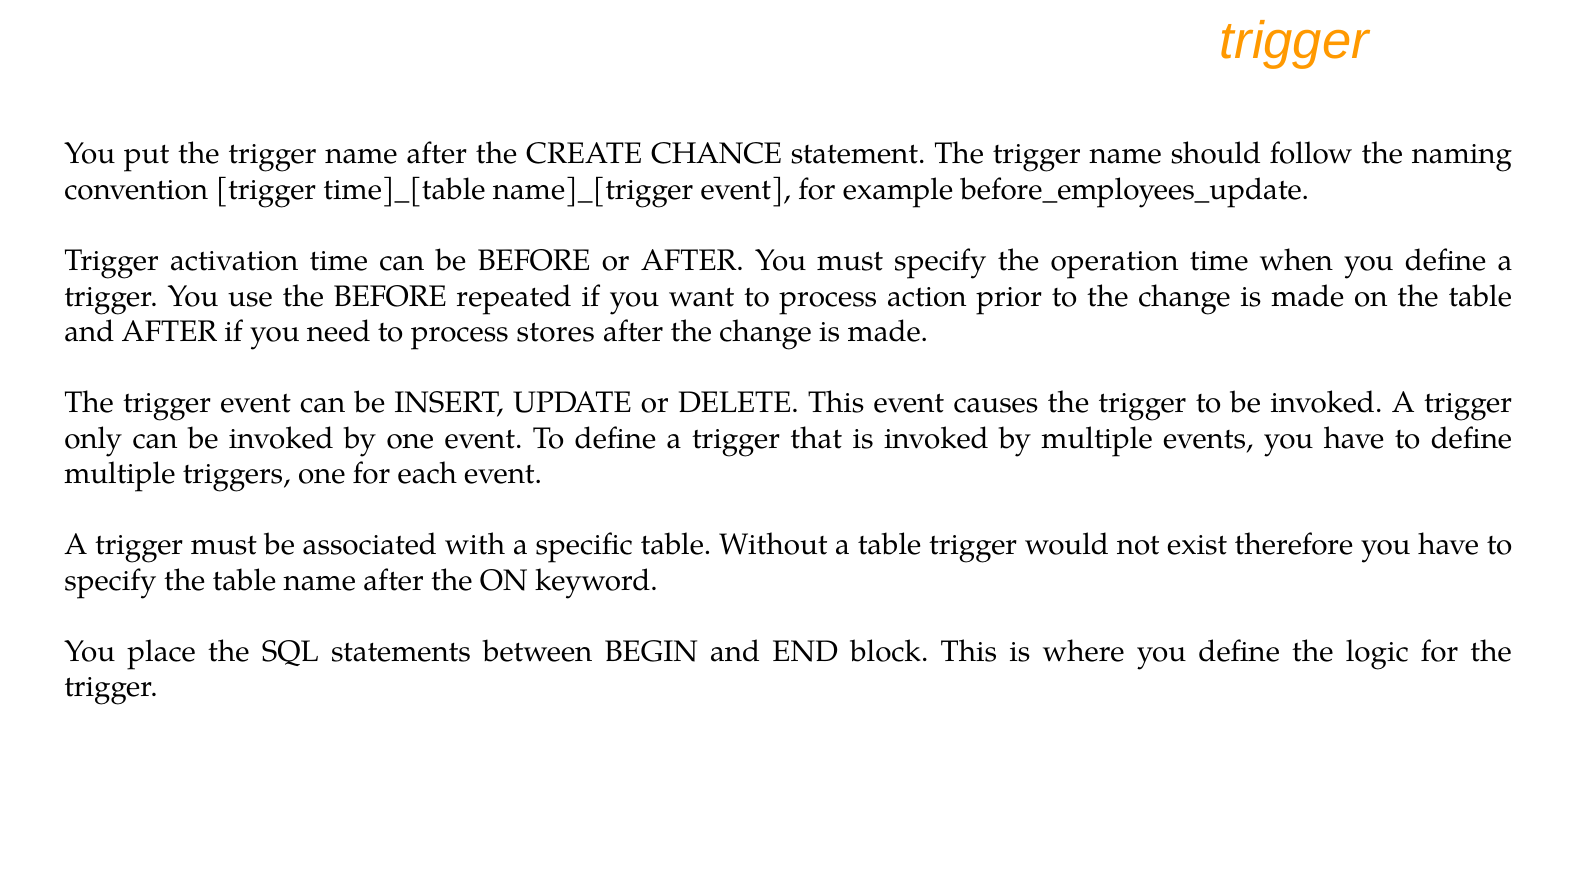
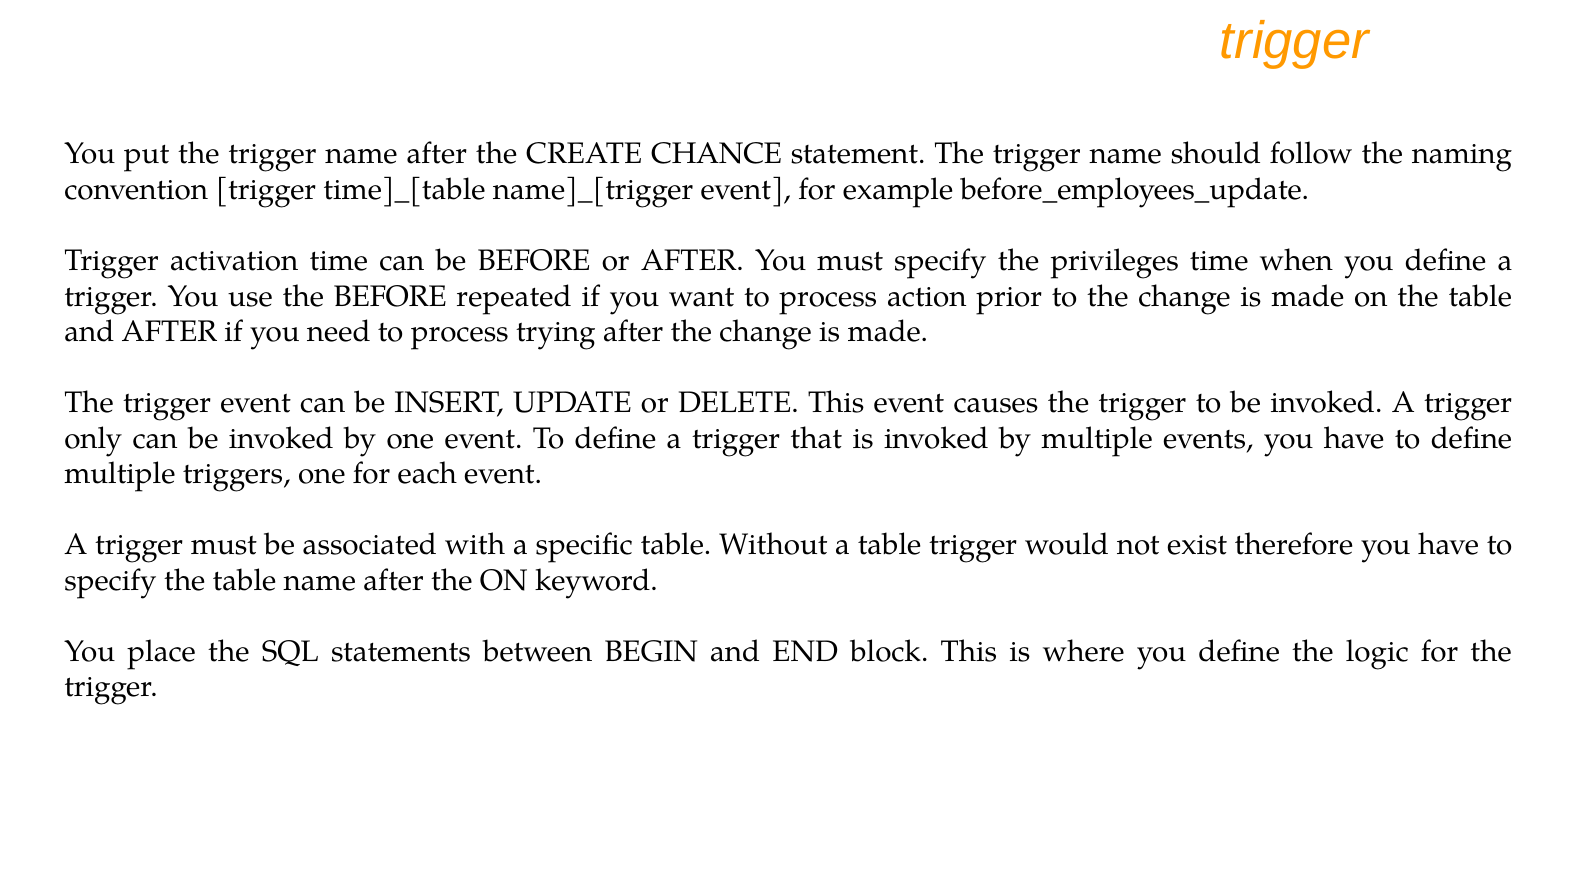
operation: operation -> privileges
stores: stores -> trying
